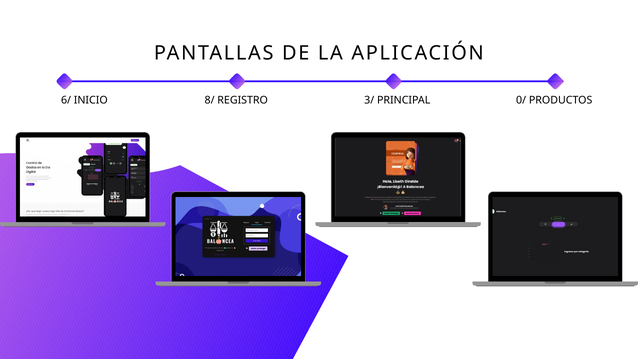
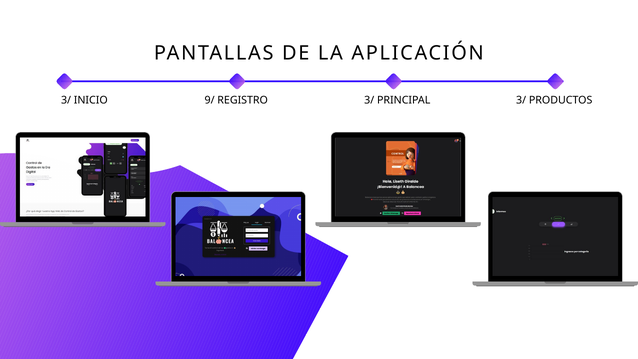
6/ at (66, 100): 6/ -> 3/
8/: 8/ -> 9/
PRINCIPAL 0/: 0/ -> 3/
